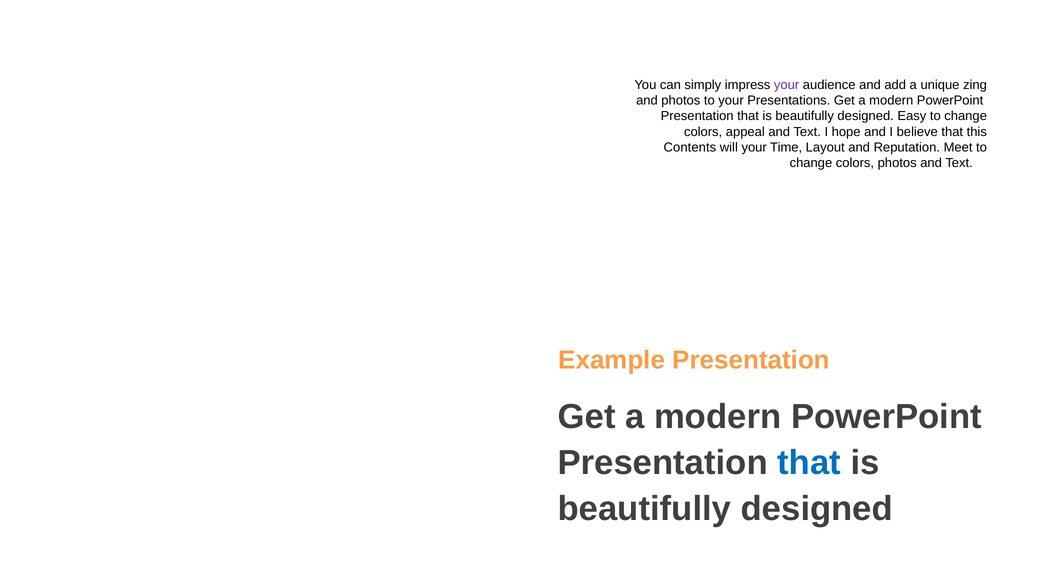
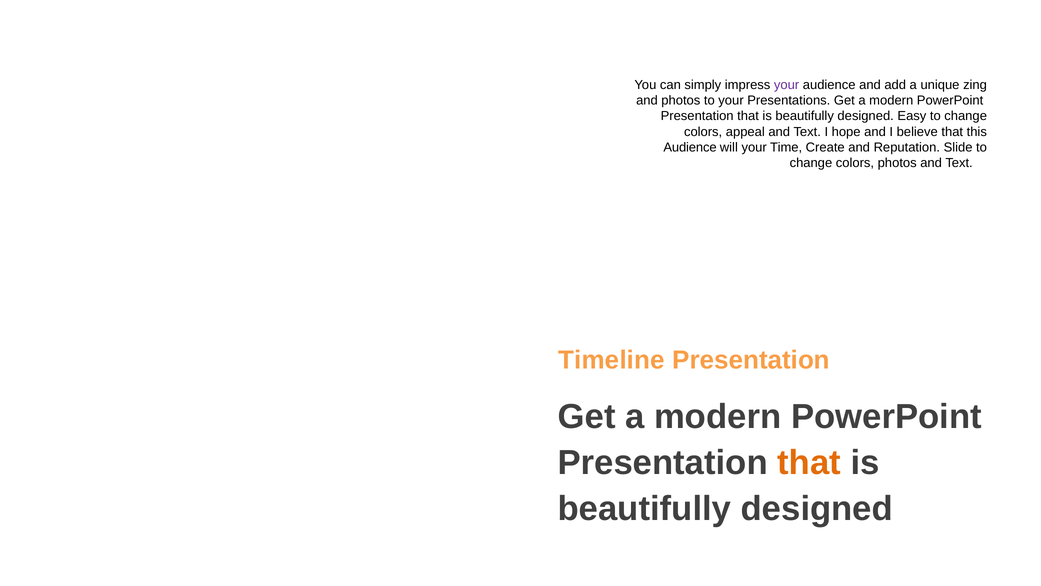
Contents at (690, 147): Contents -> Audience
Layout: Layout -> Create
Meet: Meet -> Slide
Example: Example -> Timeline
that at (809, 462) colour: blue -> orange
